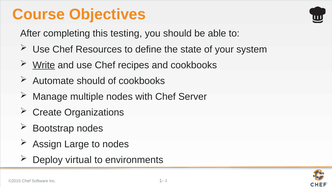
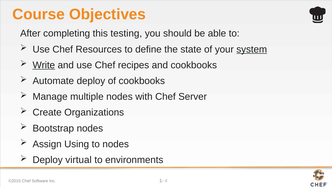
system underline: none -> present
Automate should: should -> deploy
Large: Large -> Using
